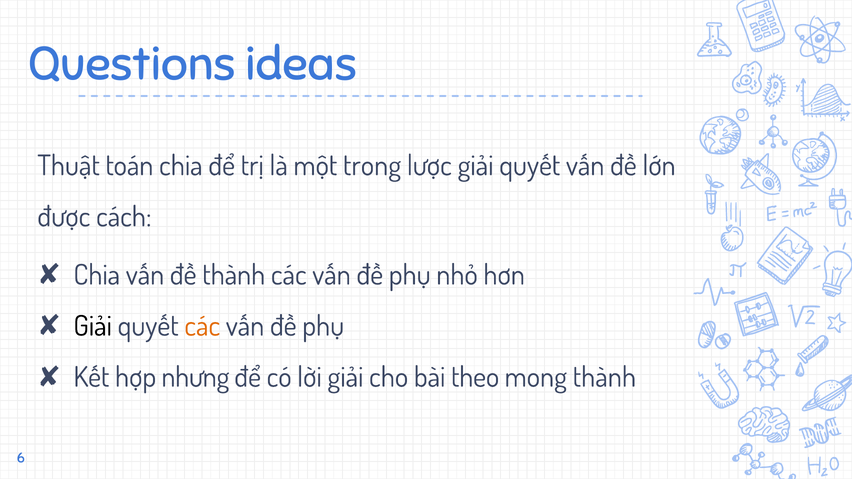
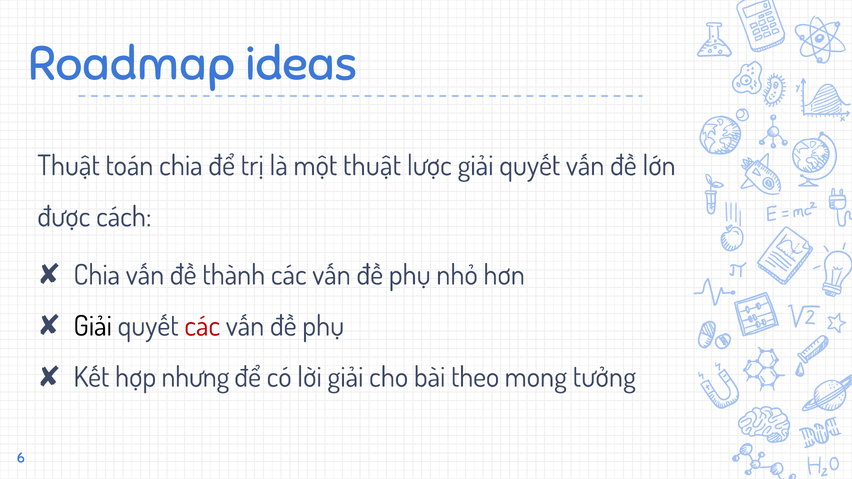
Questions: Questions -> Roadmap
một trong: trong -> thuật
các at (202, 326) colour: orange -> red
mong thành: thành -> tưởng
